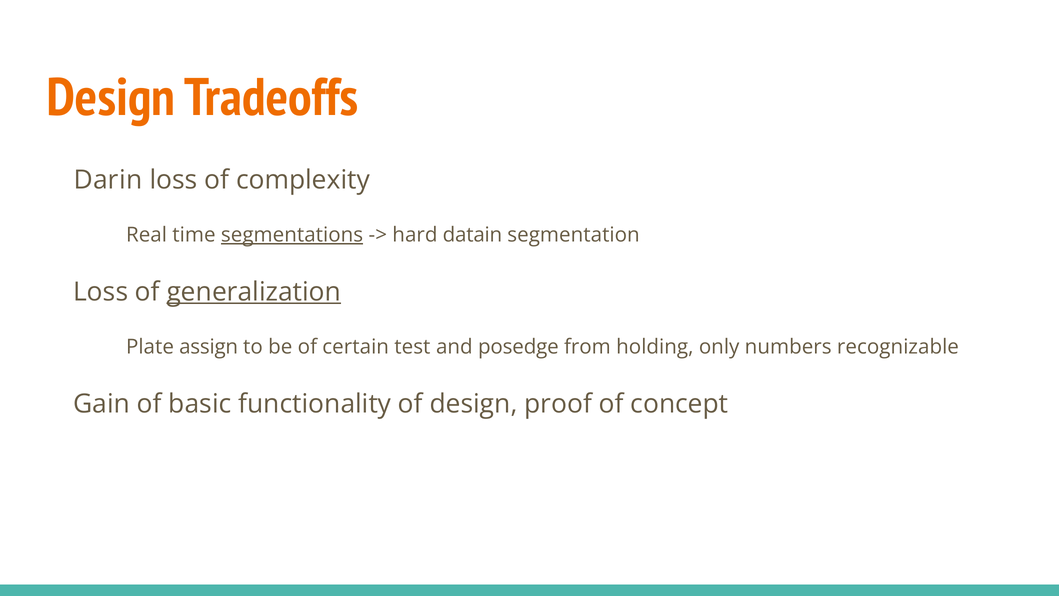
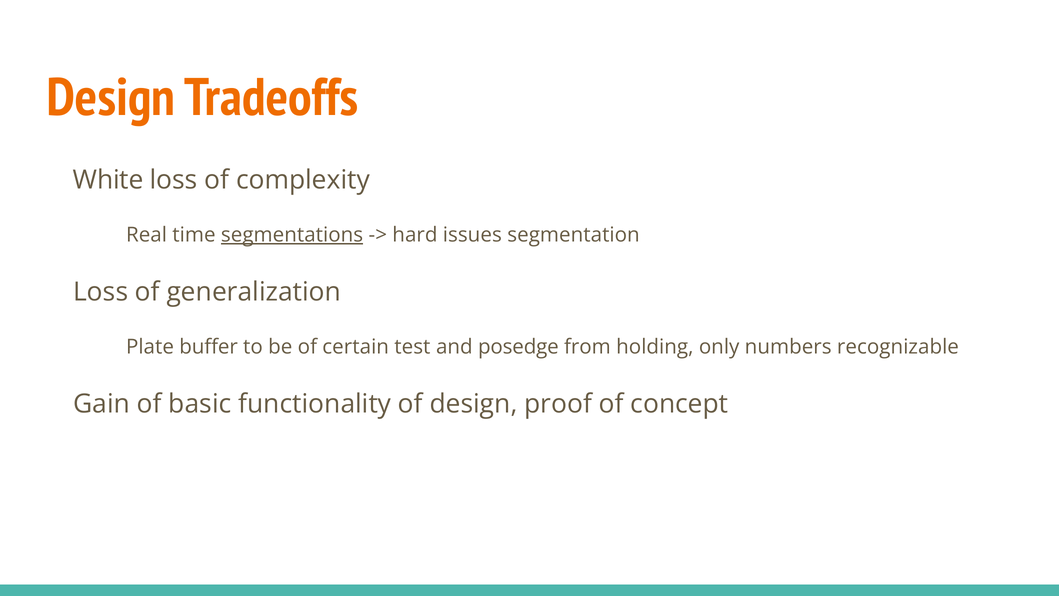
Darin: Darin -> White
datain: datain -> issues
generalization underline: present -> none
assign: assign -> buffer
